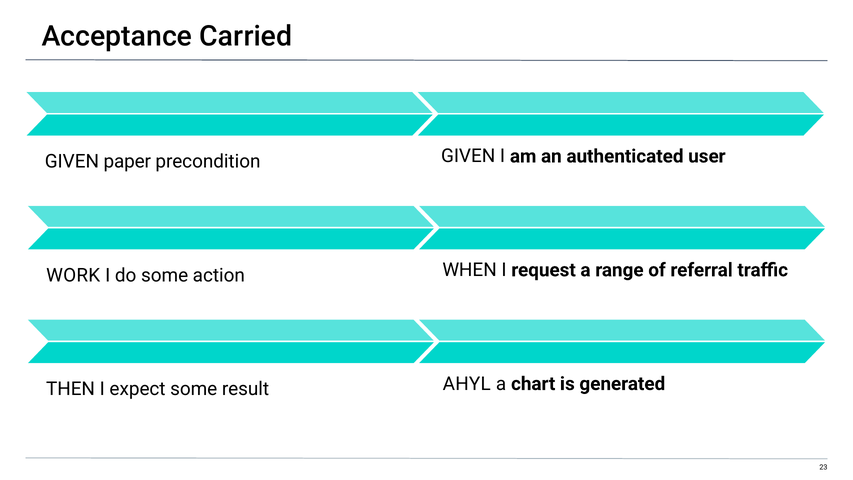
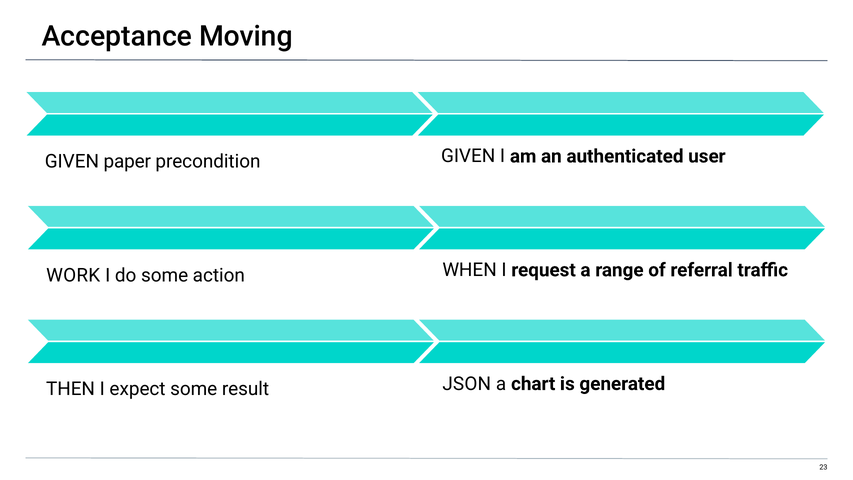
Carried: Carried -> Moving
AHYL: AHYL -> JSON
